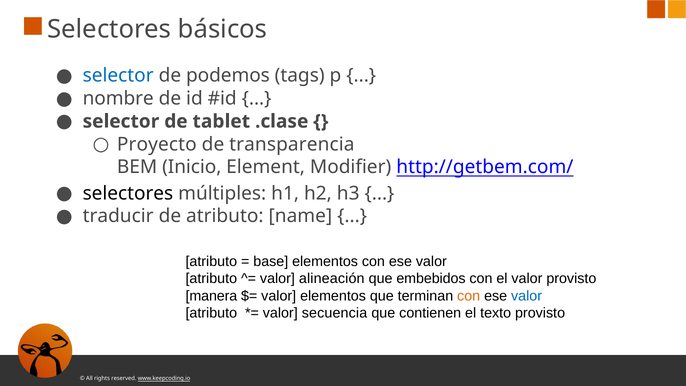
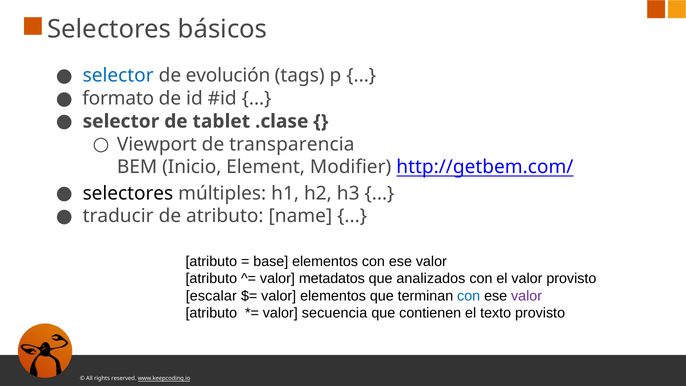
podemos: podemos -> evolución
nombre: nombre -> formato
Proyecto: Proyecto -> Viewport
alineación: alineación -> metadatos
embebidos: embebidos -> analizados
manera: manera -> escalar
con at (469, 296) colour: orange -> blue
valor at (527, 296) colour: blue -> purple
